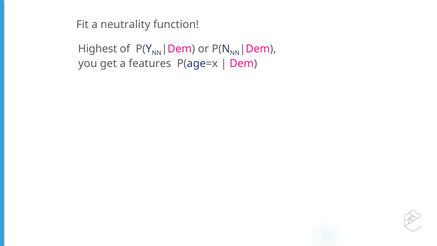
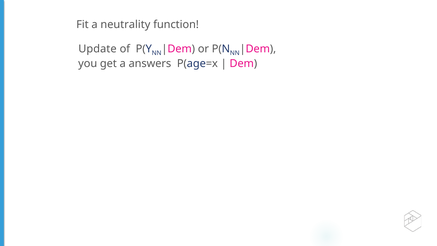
Highest: Highest -> Update
features: features -> answers
